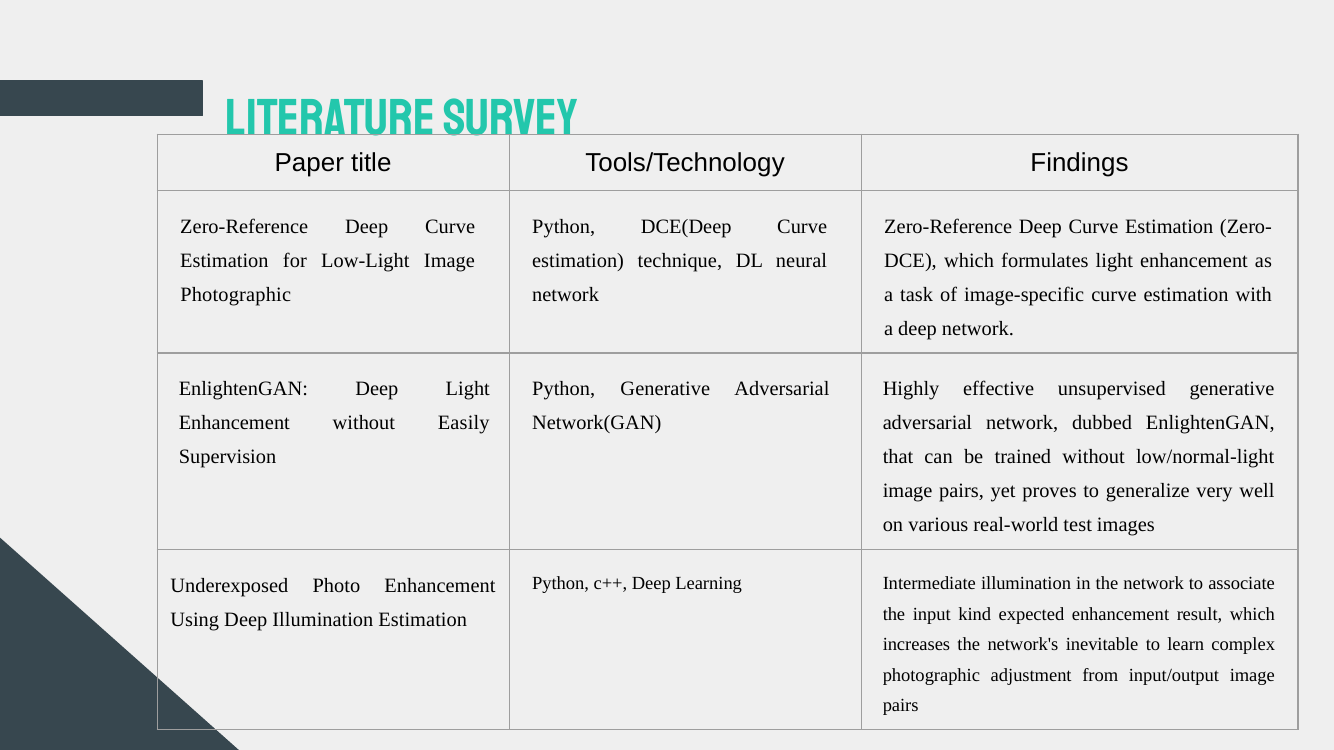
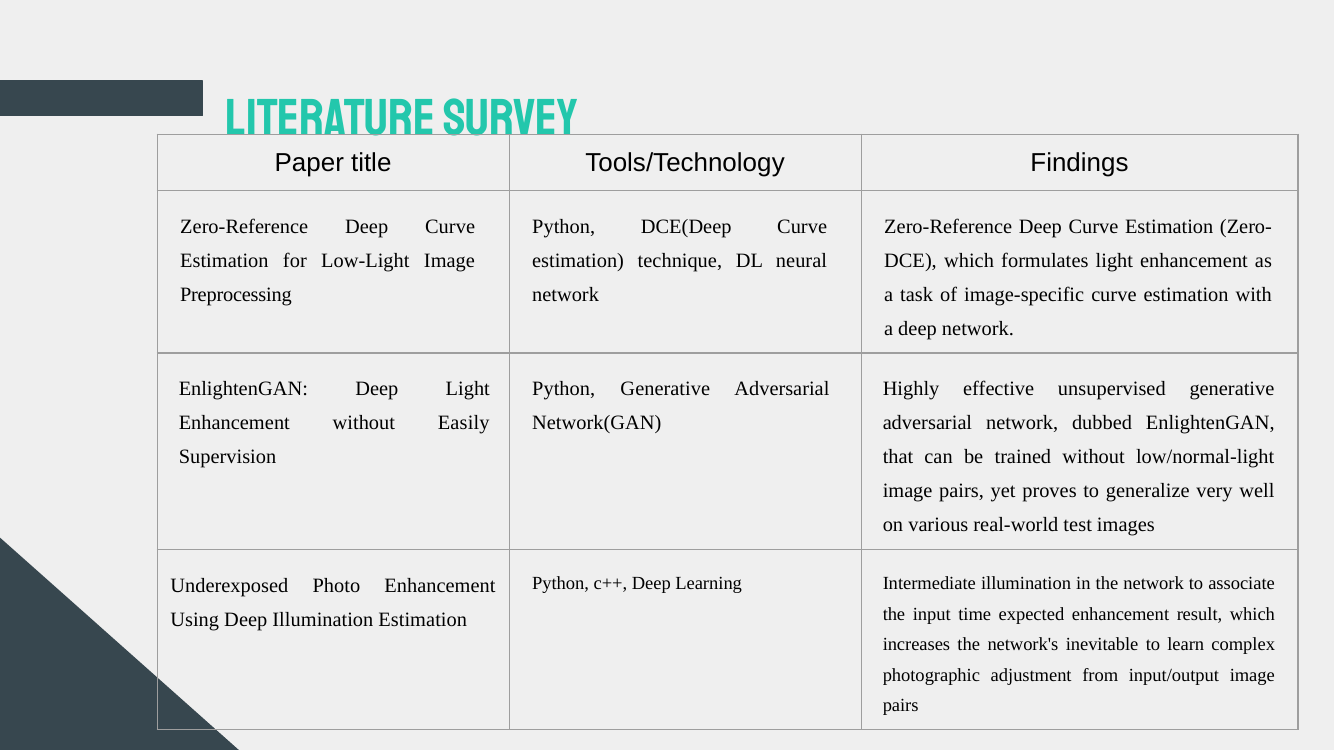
Photographic at (236, 295): Photographic -> Preprocessing
kind: kind -> time
